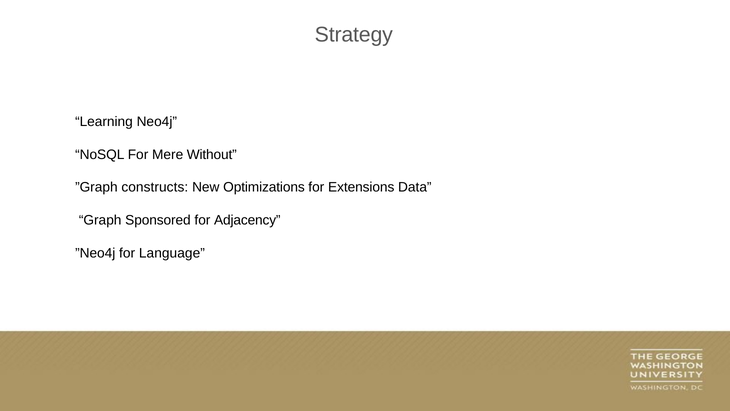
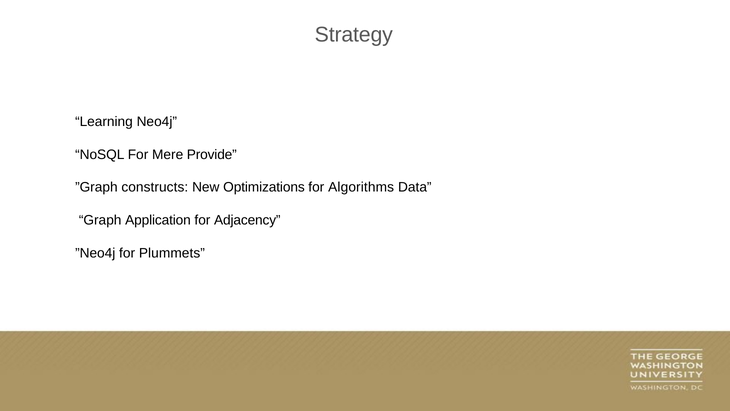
Without: Without -> Provide
Extensions: Extensions -> Algorithms
Sponsored: Sponsored -> Application
Language: Language -> Plummets
